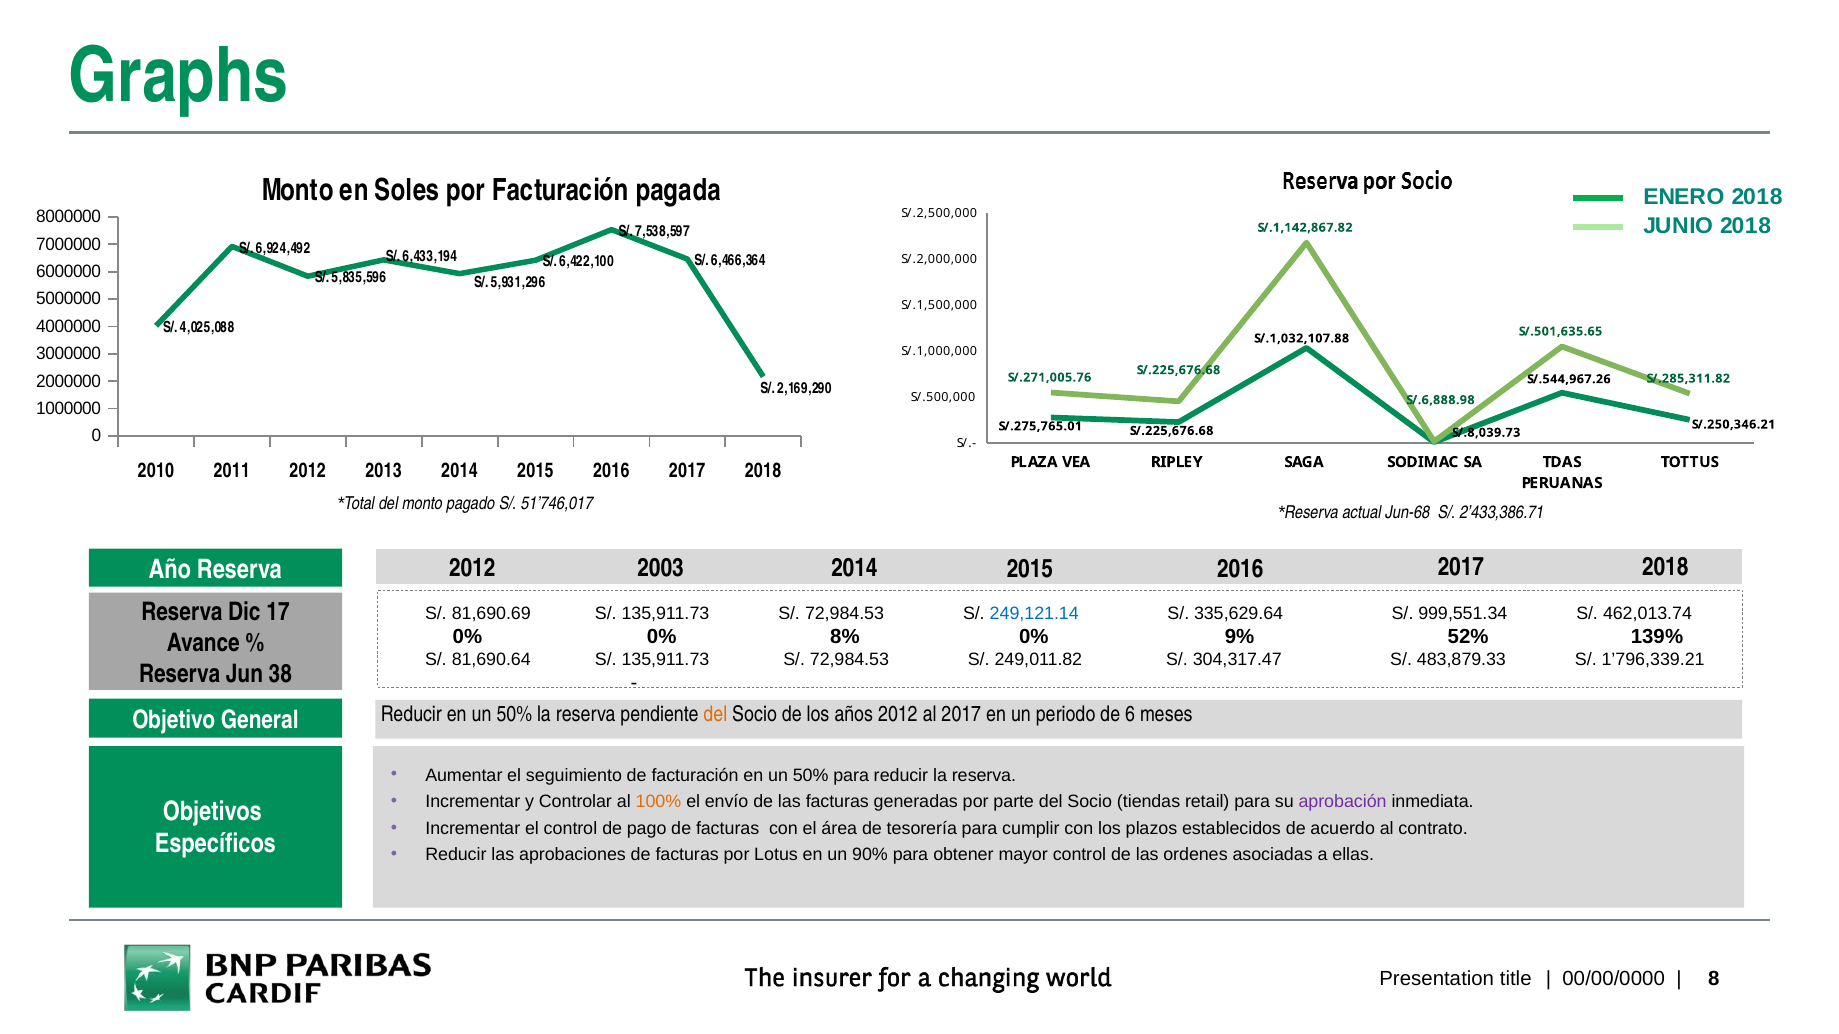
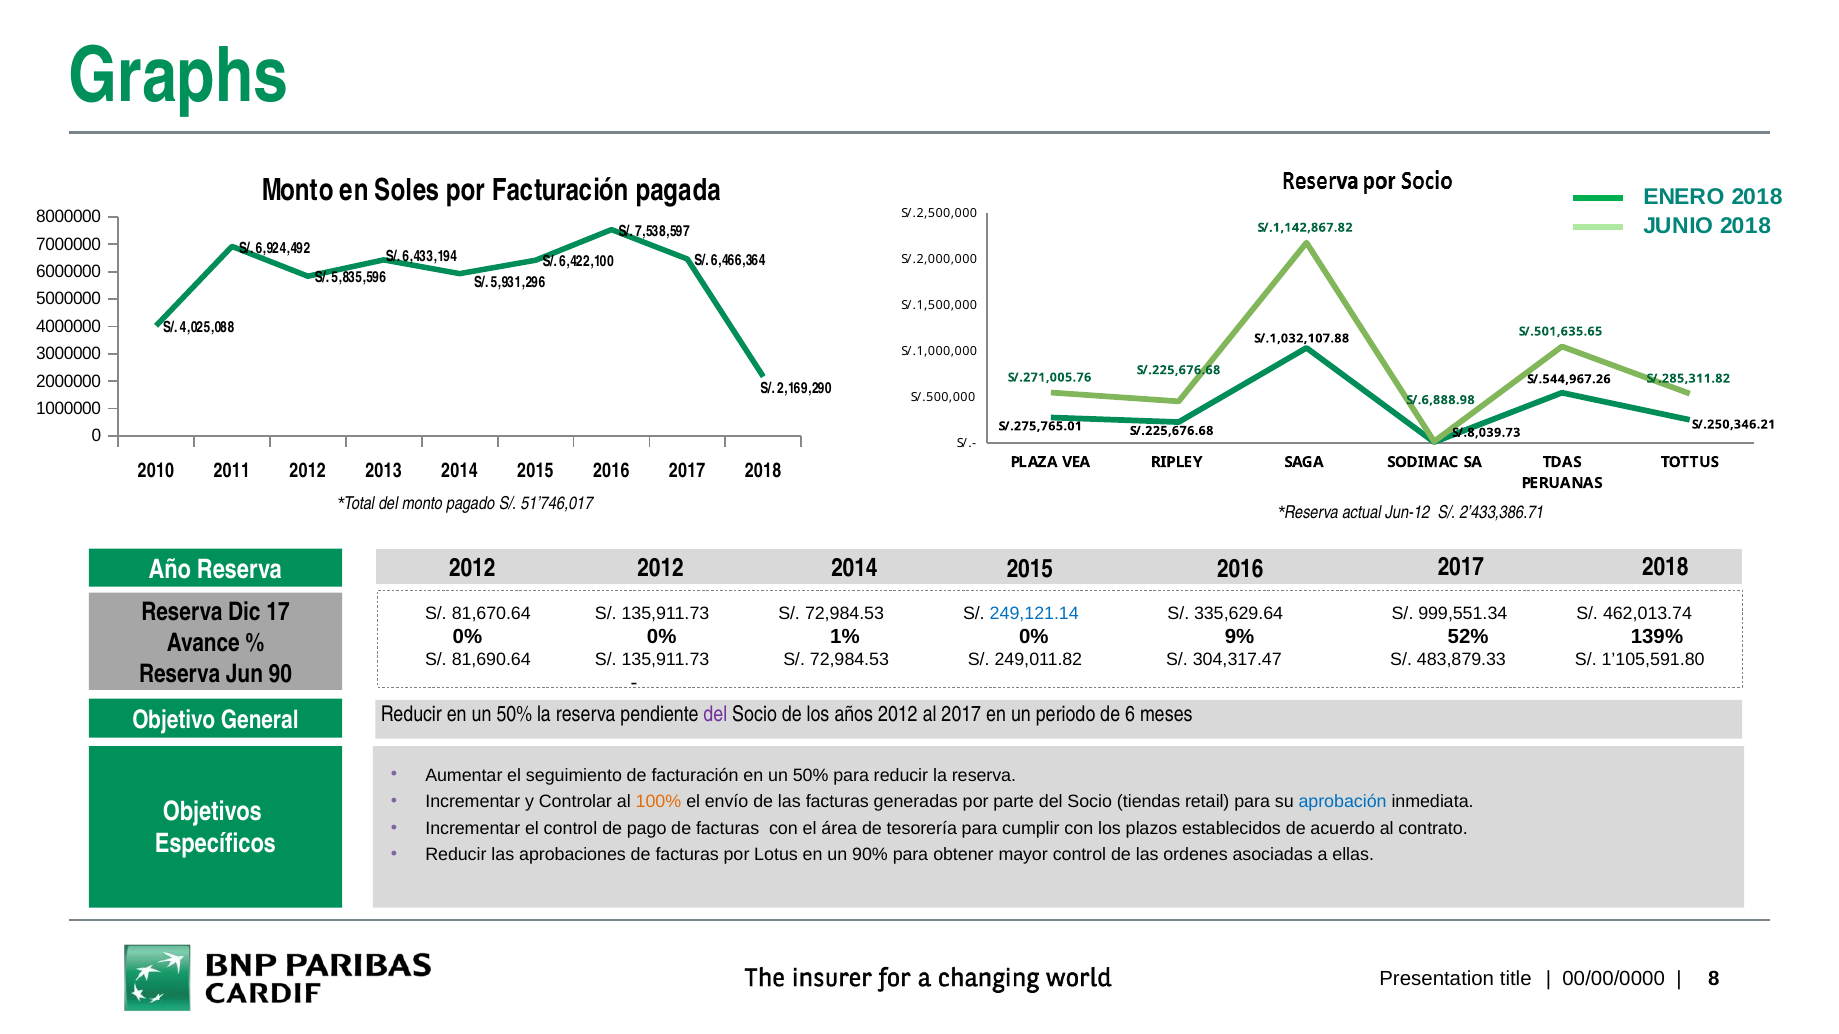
Jun-68: Jun-68 -> Jun-12
2003 at (661, 568): 2003 -> 2012
81,690.69: 81,690.69 -> 81,670.64
8%: 8% -> 1%
1’796,339.21: 1’796,339.21 -> 1’105,591.80
38: 38 -> 90
del at (715, 715) colour: orange -> purple
aprobación colour: purple -> blue
